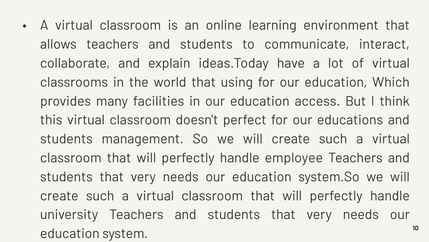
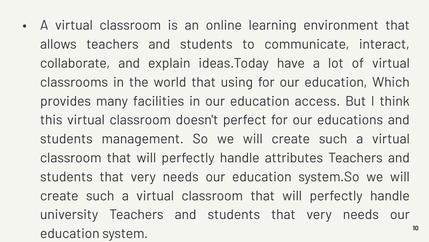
employee: employee -> attributes
